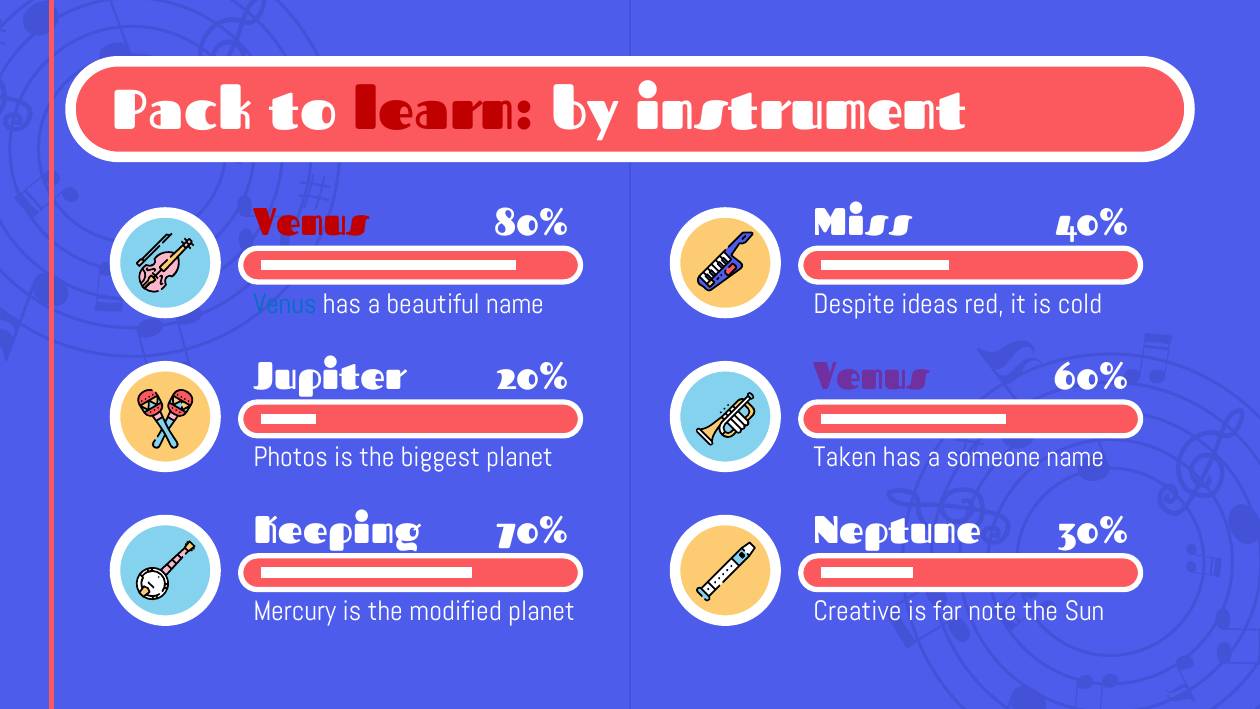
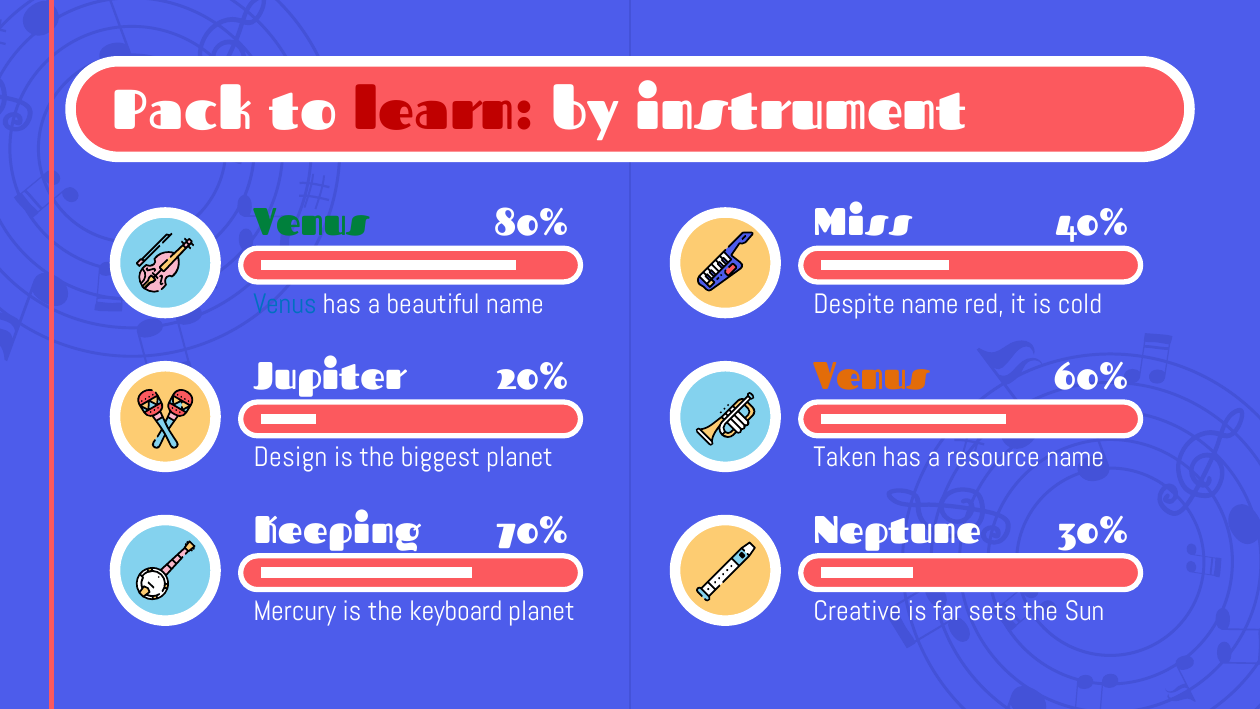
Venus at (311, 223) colour: red -> green
Despite ideas: ideas -> name
Venus at (872, 377) colour: purple -> orange
Photos: Photos -> Design
someone: someone -> resource
modified: modified -> keyboard
note: note -> sets
